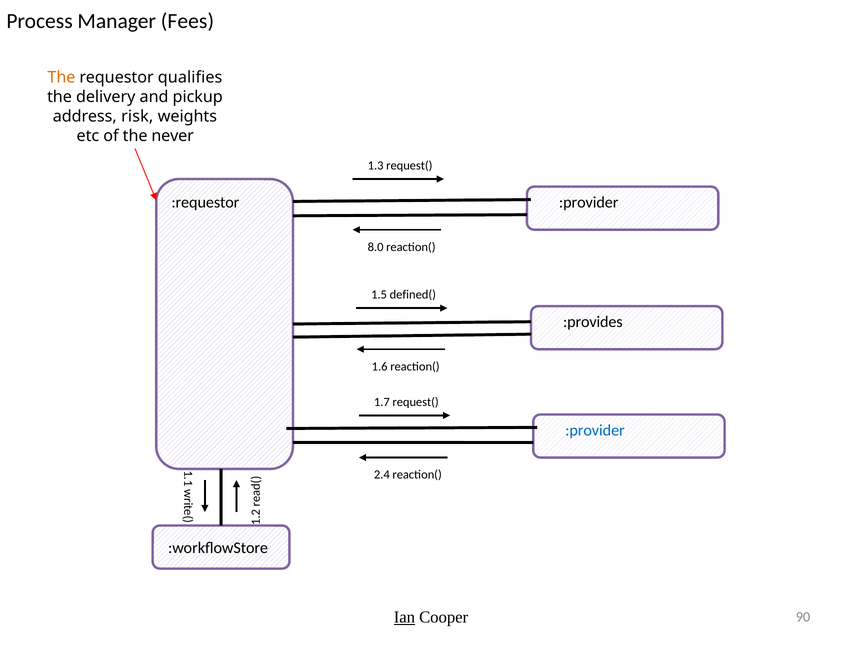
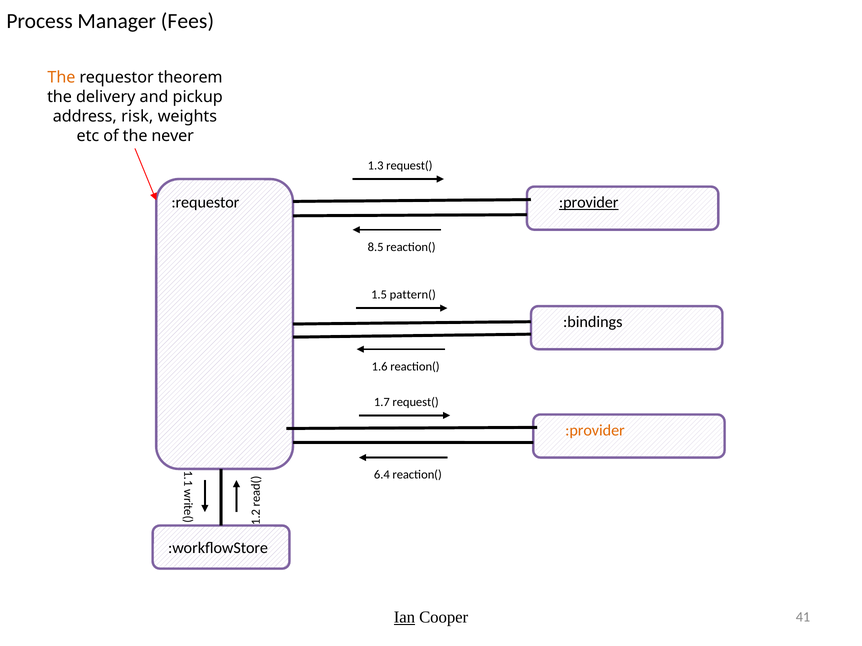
qualifies: qualifies -> theorem
:provider at (589, 203) underline: none -> present
8.0: 8.0 -> 8.5
defined(: defined( -> pattern(
:provides: :provides -> :bindings
:provider at (595, 431) colour: blue -> orange
2.4: 2.4 -> 6.4
90: 90 -> 41
